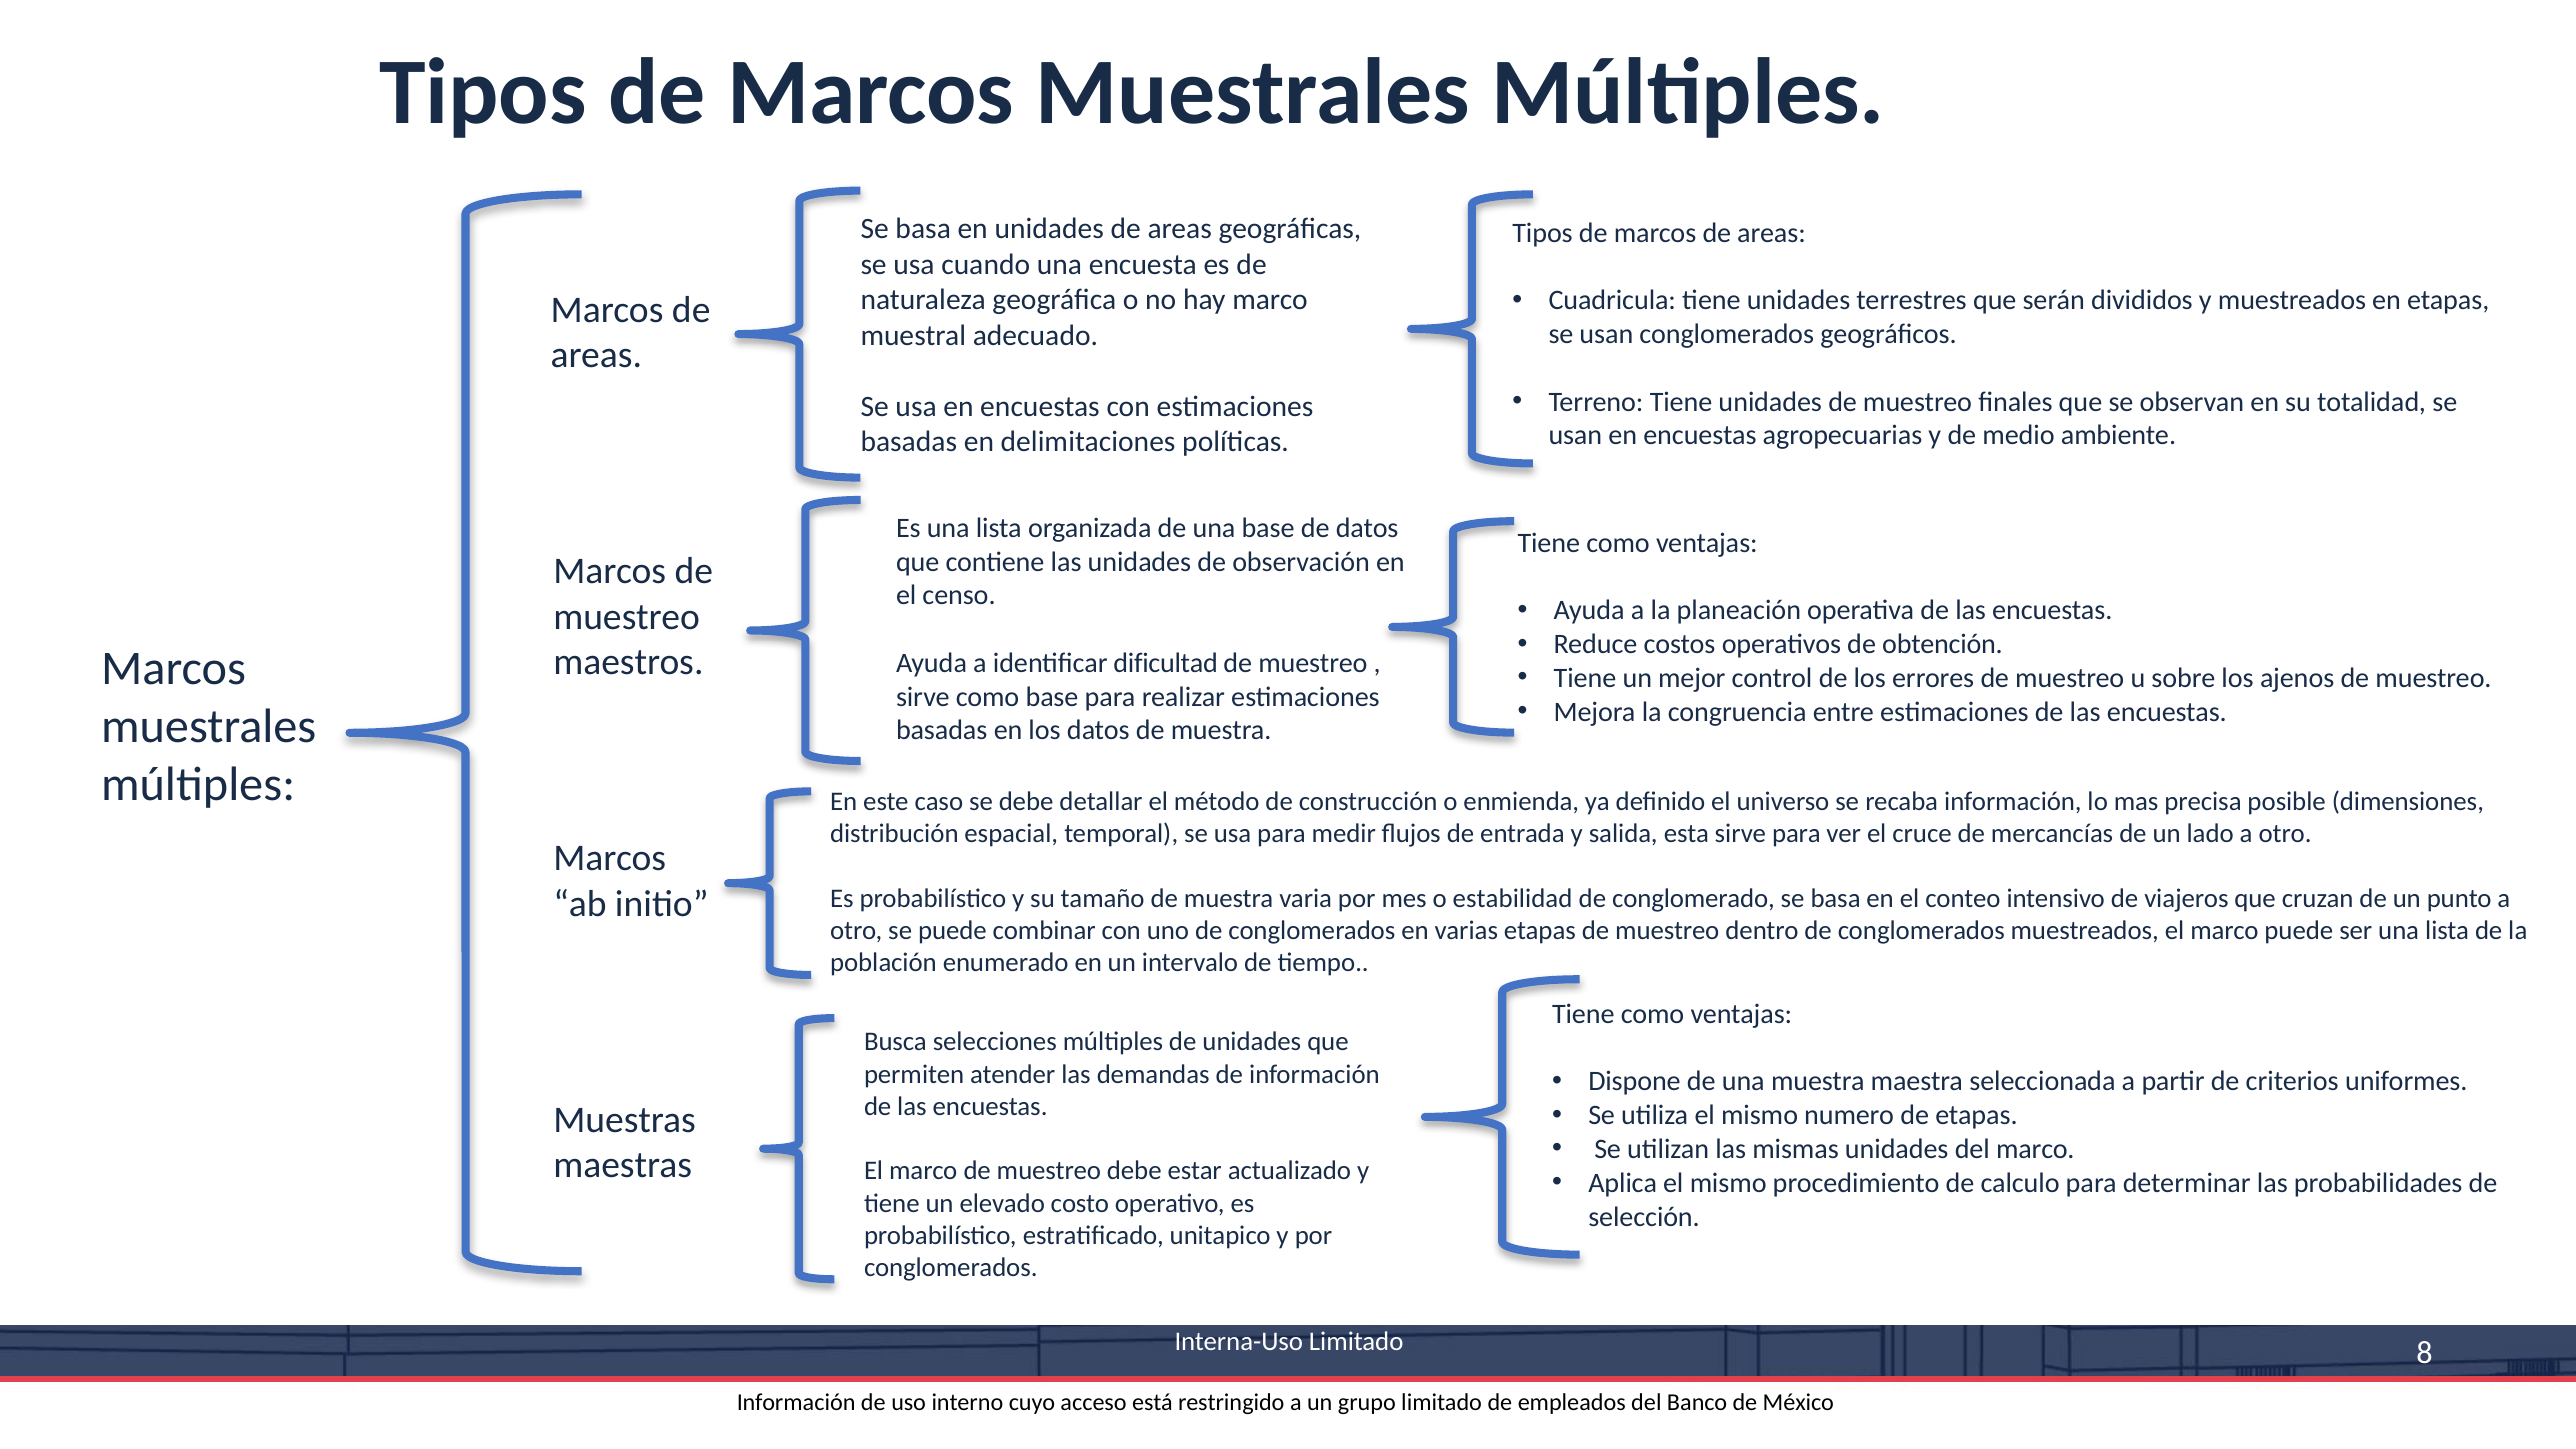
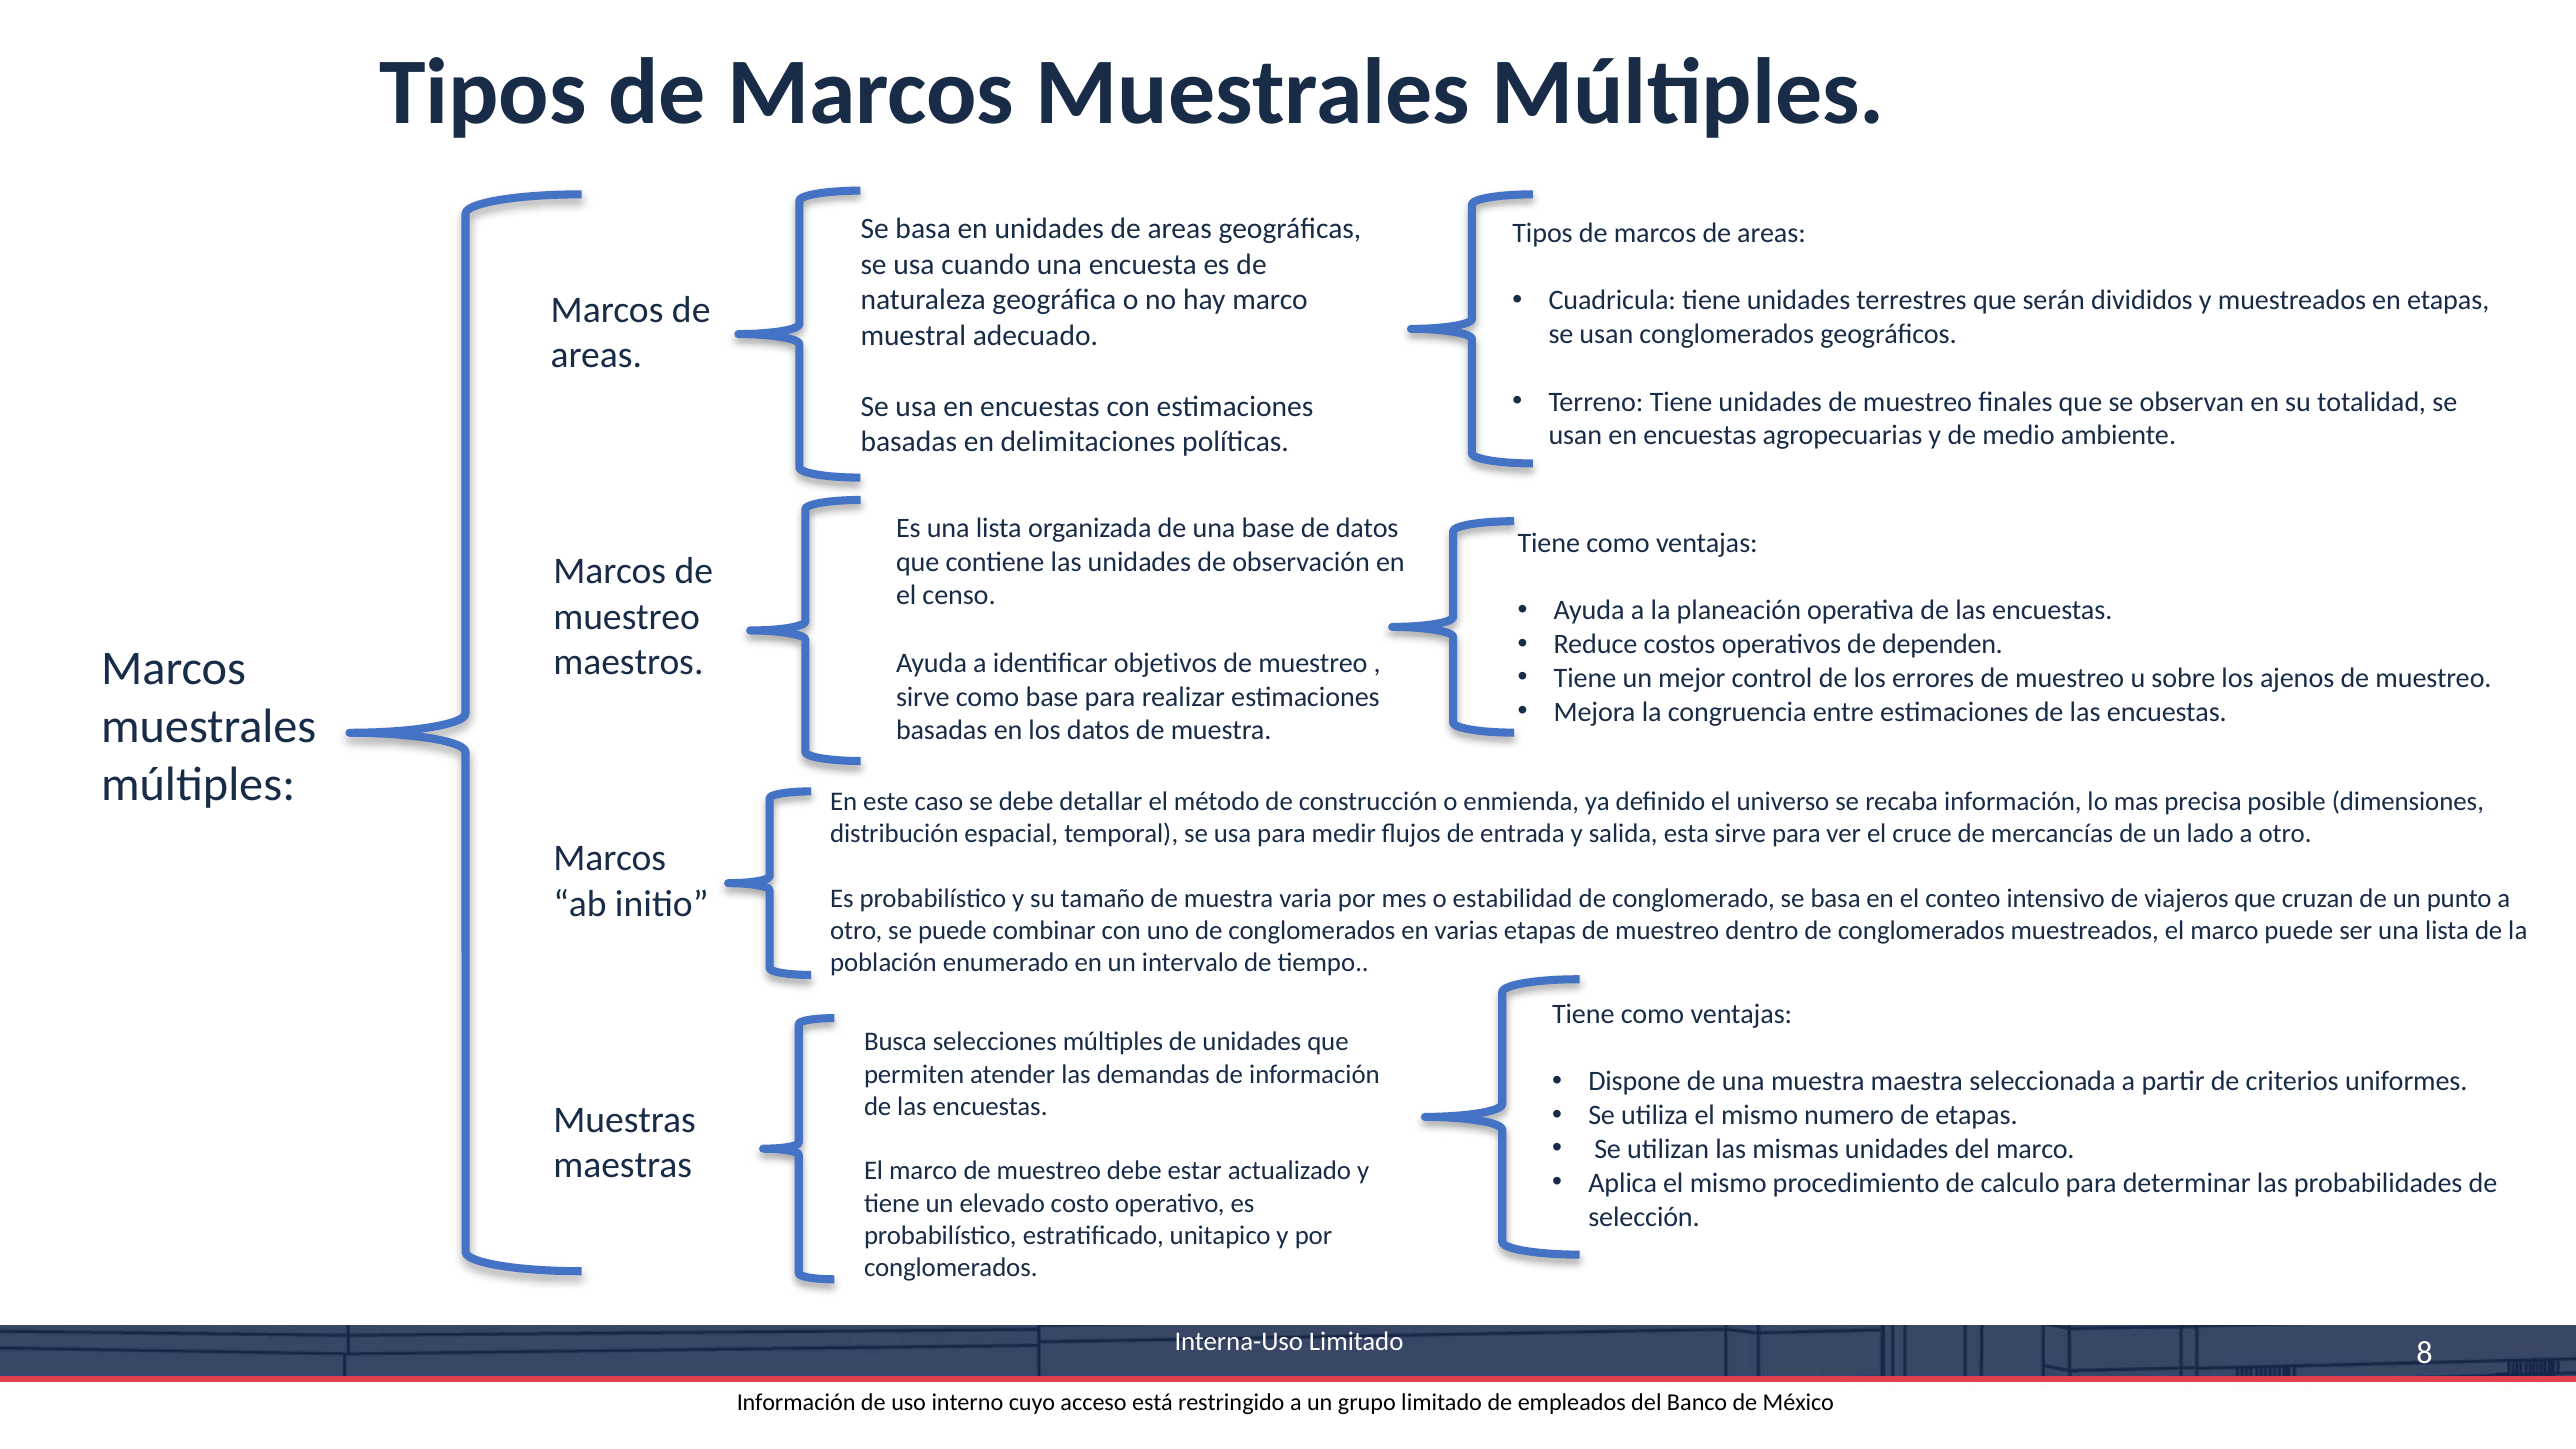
obtención: obtención -> dependen
dificultad: dificultad -> objetivos
